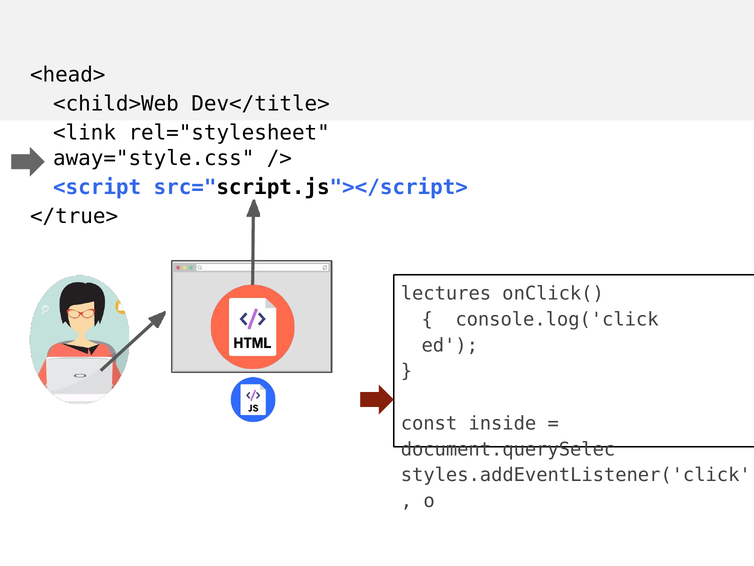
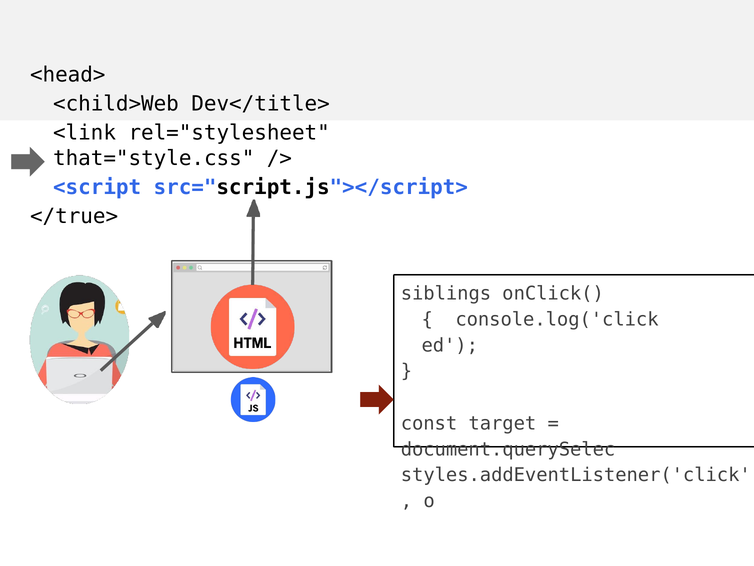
away="style.css: away="style.css -> that="style.css
lectures: lectures -> siblings
inside: inside -> target
